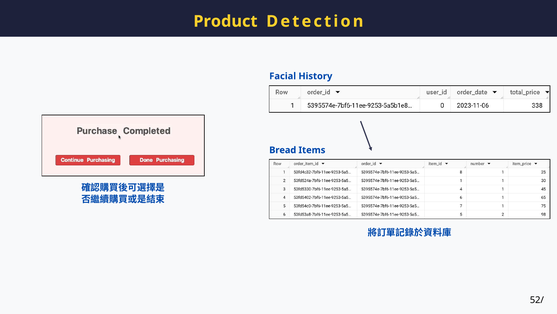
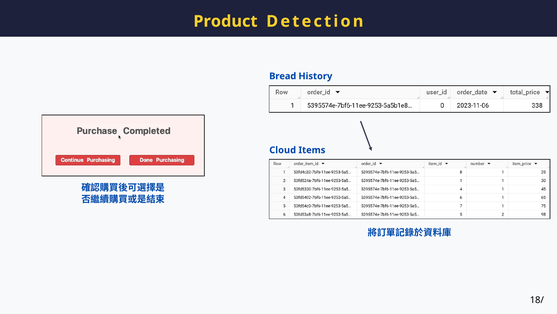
Facial: Facial -> Bread
Bread: Bread -> Cloud
52/: 52/ -> 18/
